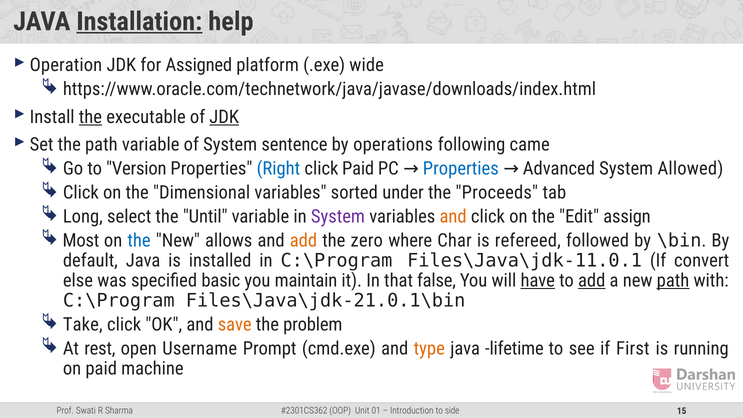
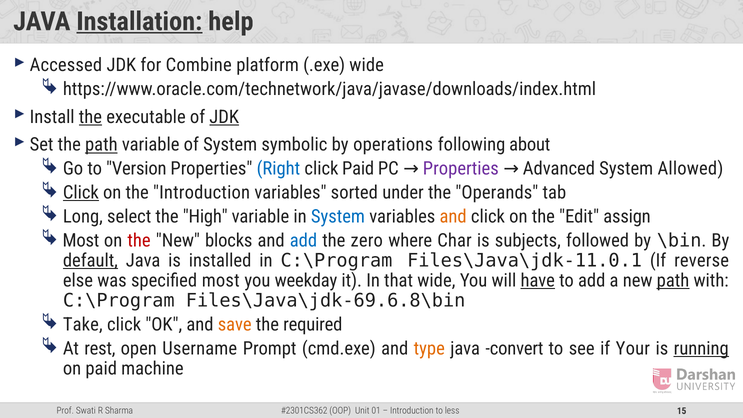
Operation: Operation -> Accessed
Assigned: Assigned -> Combine
path at (101, 145) underline: none -> present
sentence: sentence -> symbolic
came: came -> about
Properties at (461, 169) colour: blue -> purple
Click at (81, 193) underline: none -> present
the Dimensional: Dimensional -> Introduction
Proceeds: Proceeds -> Operands
Until: Until -> High
System at (338, 217) colour: purple -> blue
the at (139, 240) colour: blue -> red
allows: allows -> blocks
add at (303, 240) colour: orange -> blue
refereed: refereed -> subjects
default underline: none -> present
convert: convert -> reverse
specified basic: basic -> most
maintain: maintain -> weekday
that false: false -> wide
add at (592, 281) underline: present -> none
Files\Java\jdk-21.0.1\bin: Files\Java\jdk-21.0.1\bin -> Files\Java\jdk-69.6.8\bin
problem: problem -> required
lifetime: lifetime -> convert
First: First -> Your
running underline: none -> present
side: side -> less
